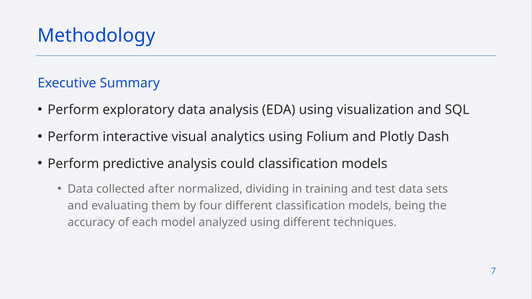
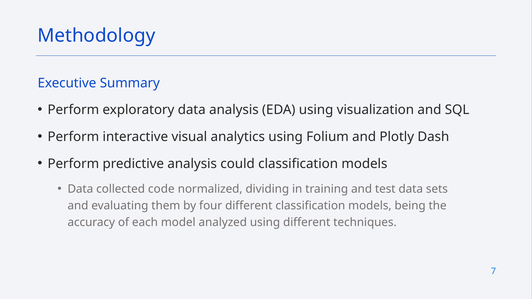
after: after -> code
